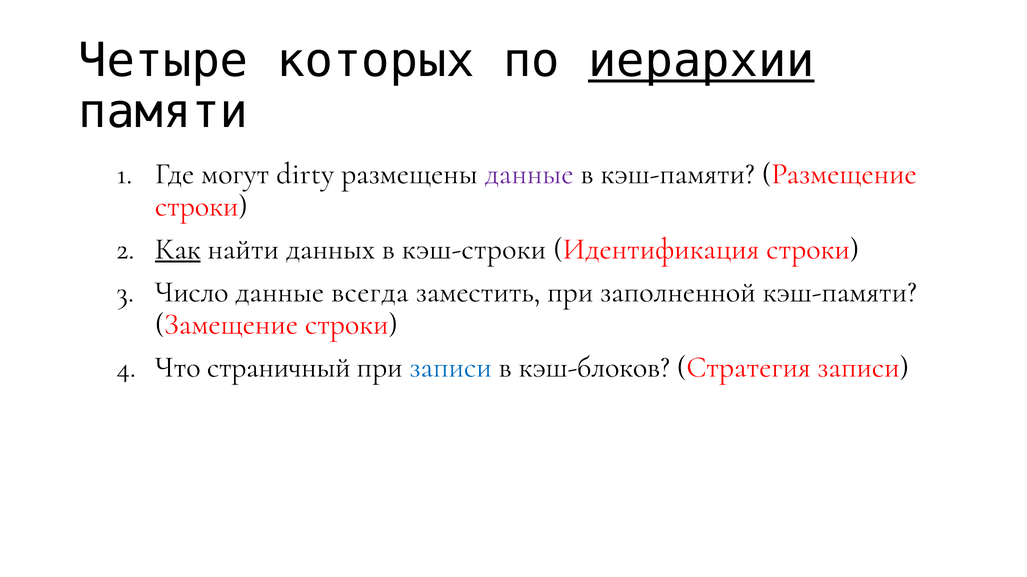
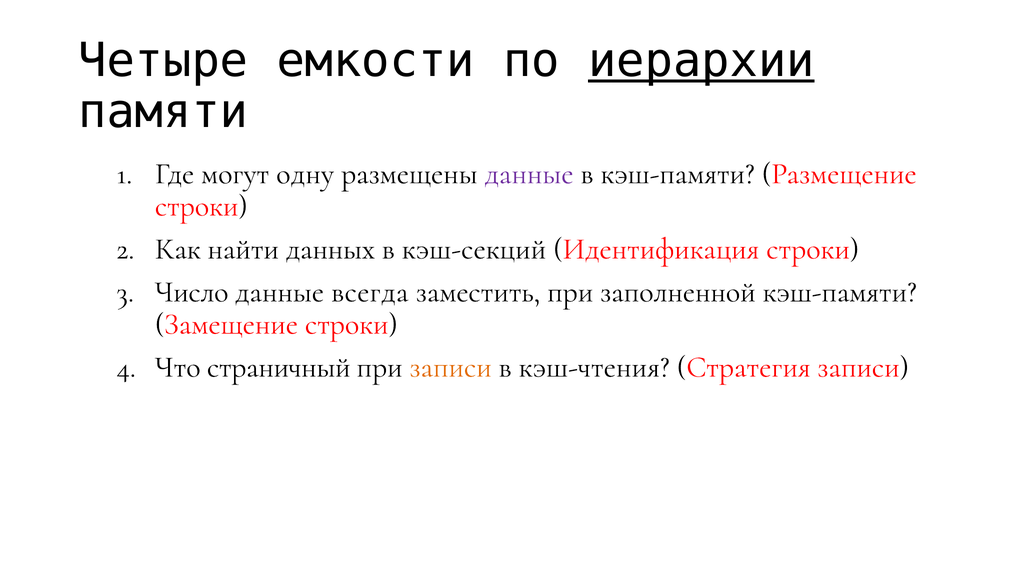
которых: которых -> емкости
dirty: dirty -> одну
Как underline: present -> none
кэш-строки: кэш-строки -> кэш-секций
записи at (451, 367) colour: blue -> orange
кэш-блоков: кэш-блоков -> кэш-чтения
